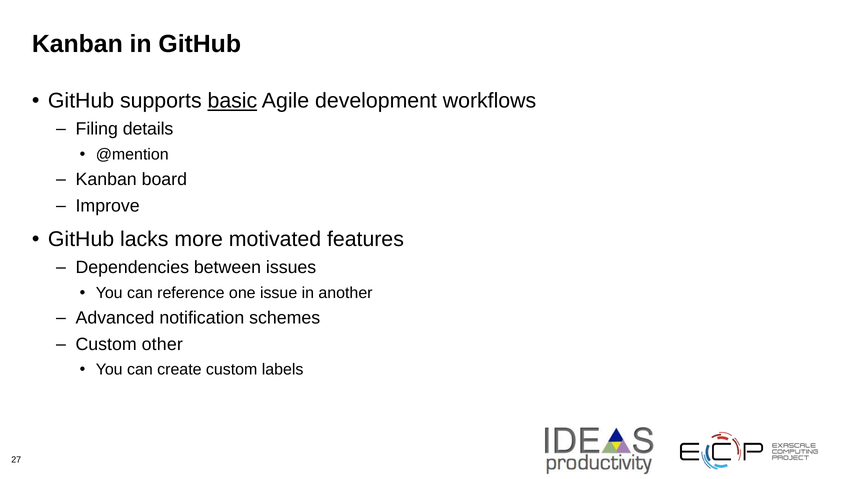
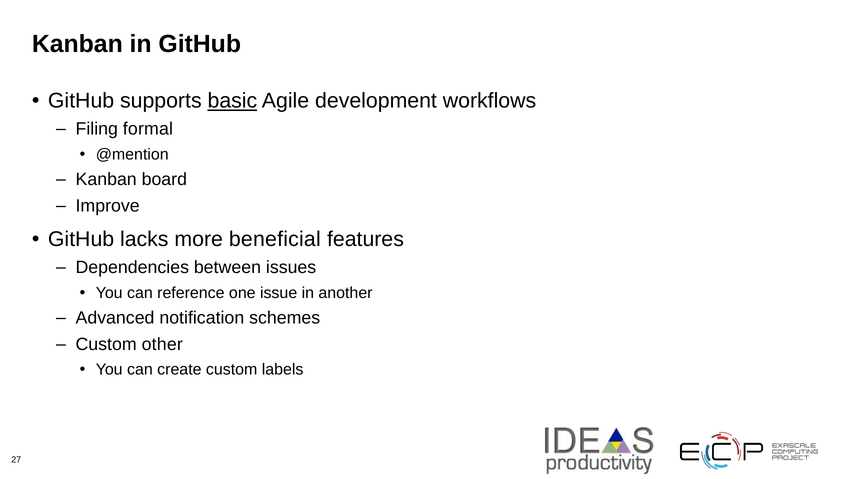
details: details -> formal
motivated: motivated -> beneficial
